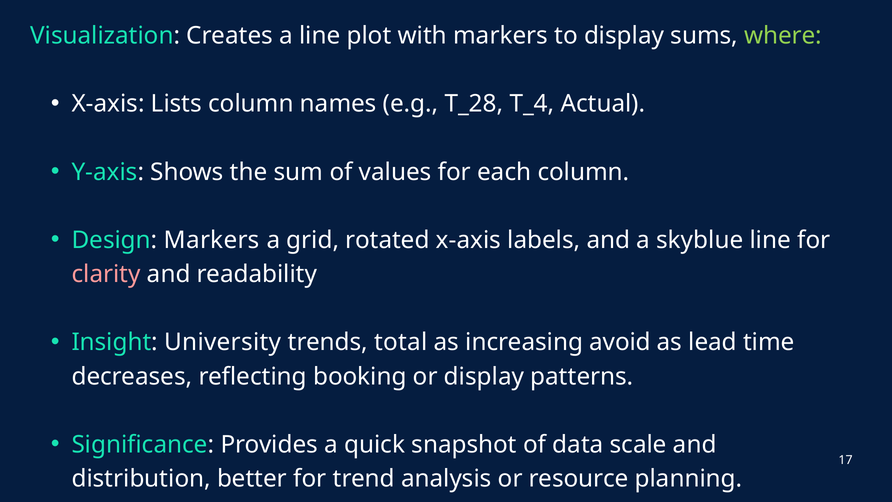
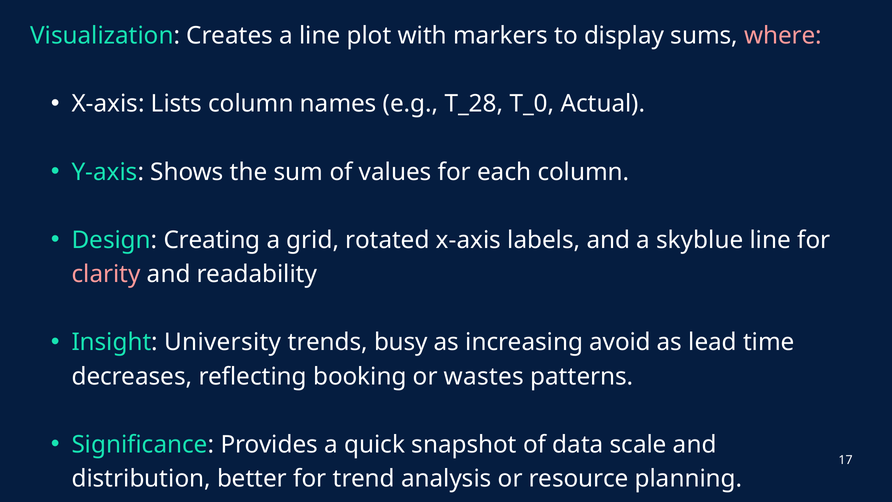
where colour: light green -> pink
T_4: T_4 -> T_0
Design Markers: Markers -> Creating
total: total -> busy
or display: display -> wastes
